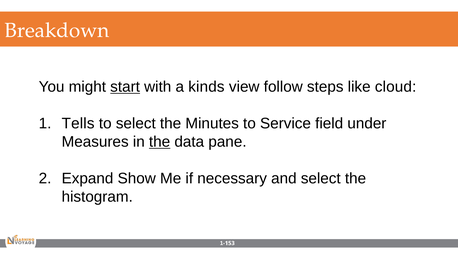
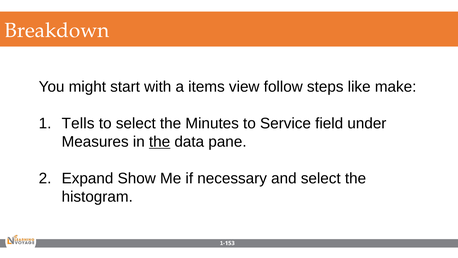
start underline: present -> none
kinds: kinds -> items
cloud: cloud -> make
